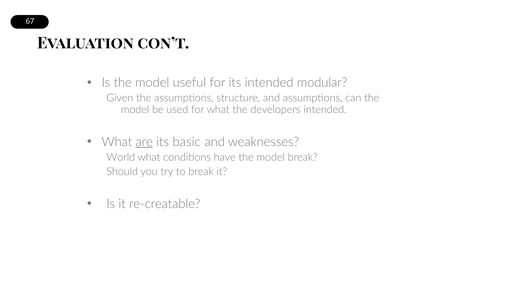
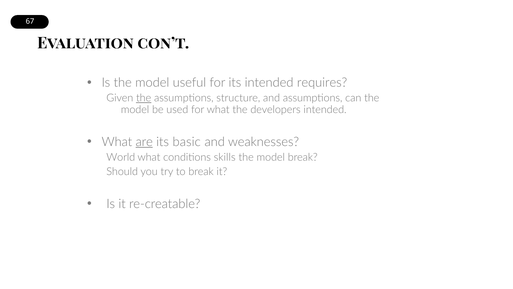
modular: modular -> requires
the at (144, 98) underline: none -> present
have: have -> skills
